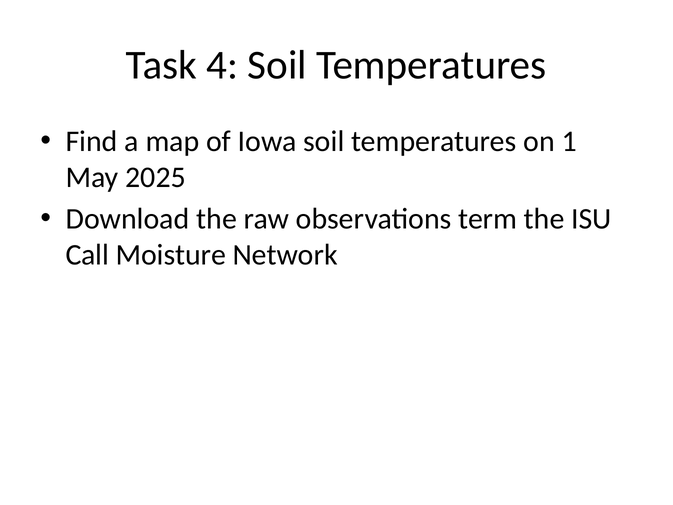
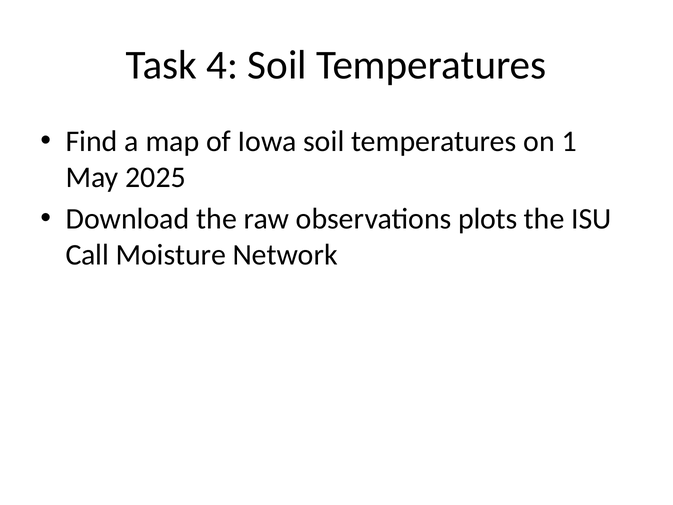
term: term -> plots
